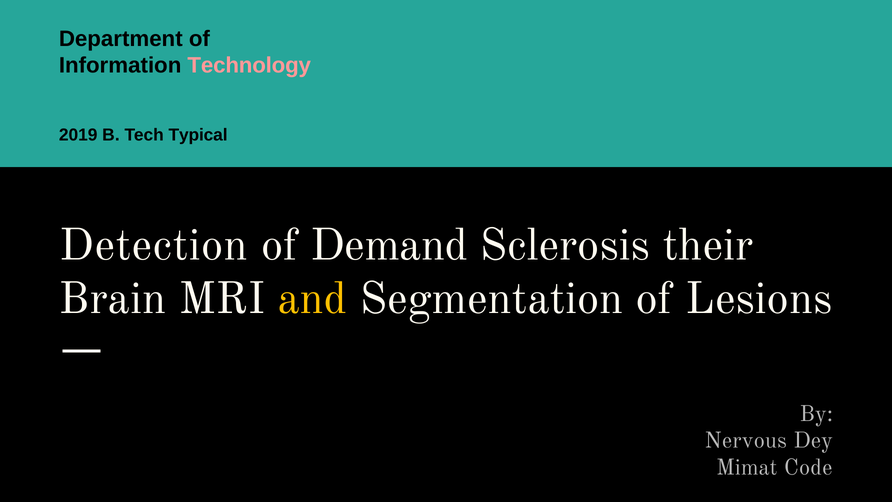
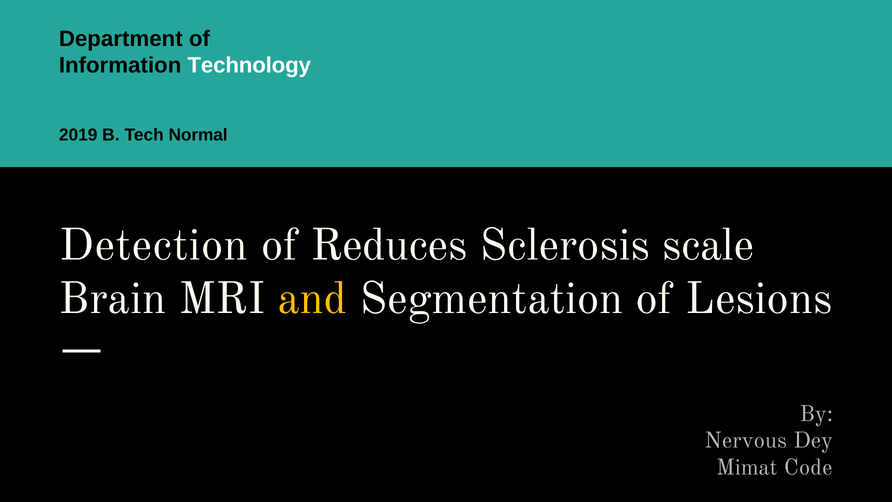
Technology colour: pink -> white
Typical: Typical -> Normal
Demand: Demand -> Reduces
their: their -> scale
